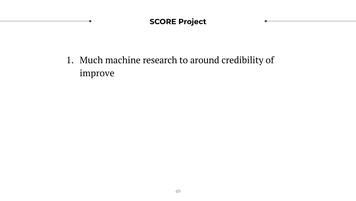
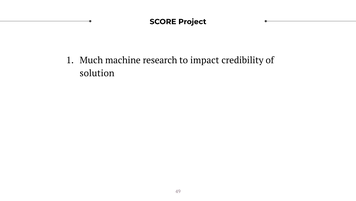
around: around -> impact
improve: improve -> solution
